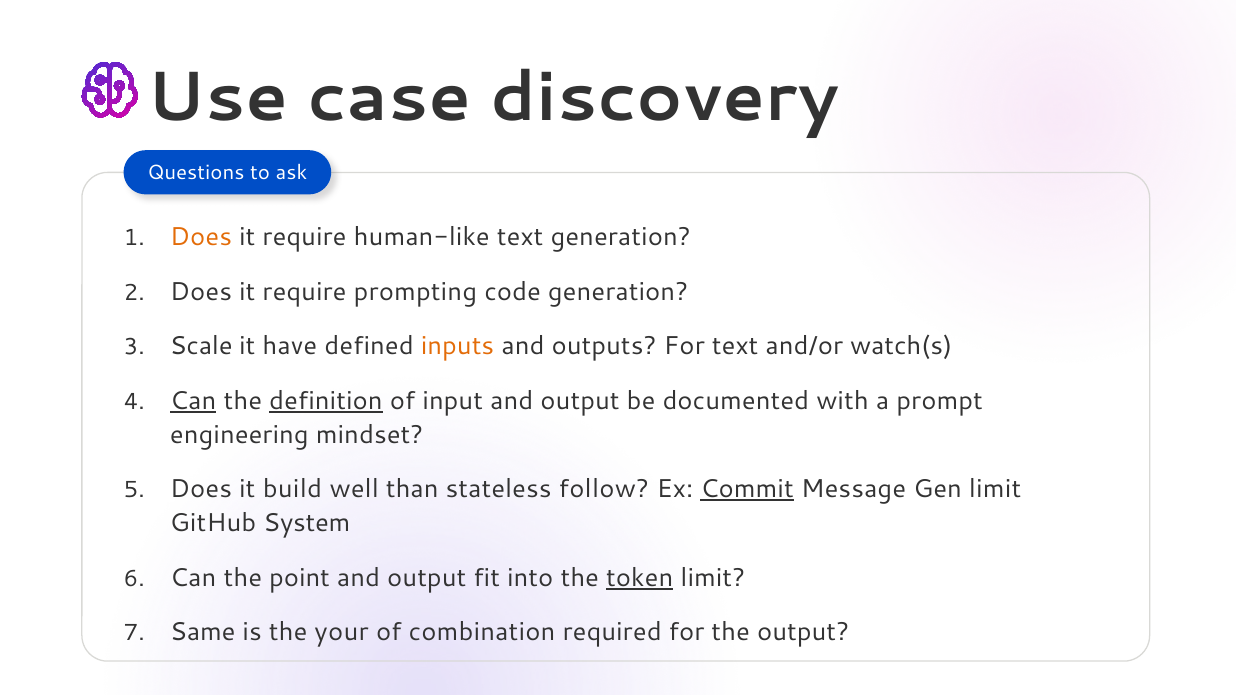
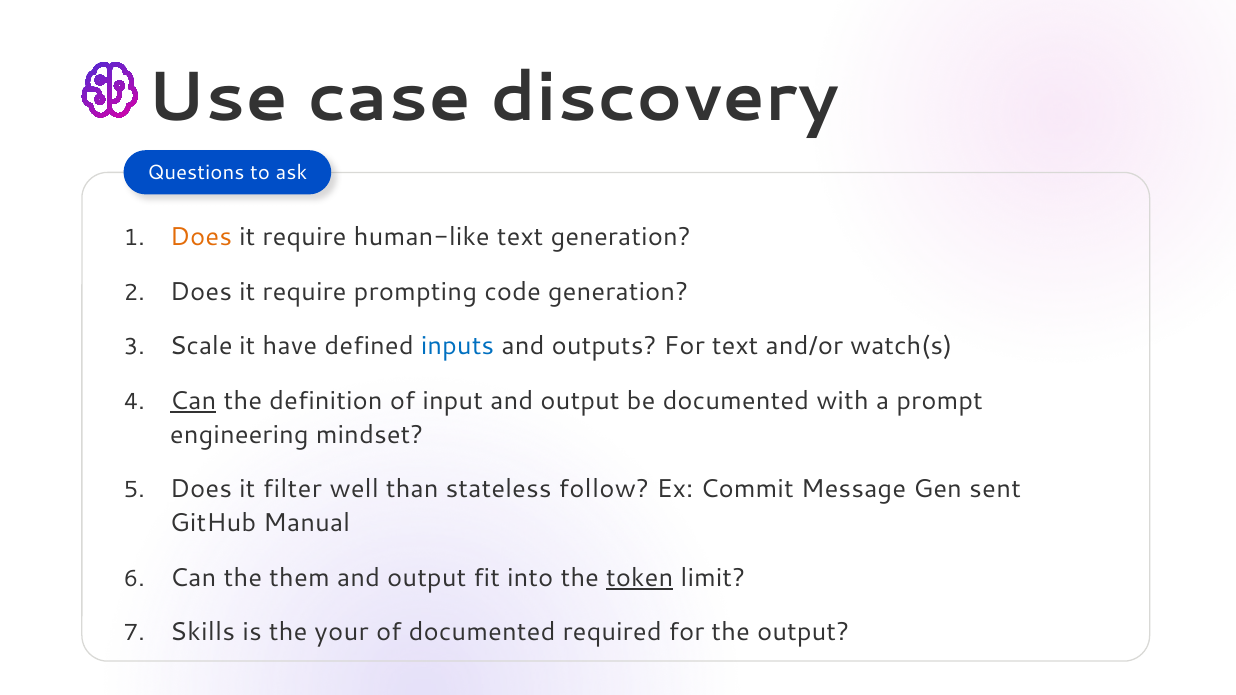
inputs colour: orange -> blue
definition underline: present -> none
build: build -> filter
Commit underline: present -> none
Gen limit: limit -> sent
System: System -> Manual
point: point -> them
Same: Same -> Skills
of combination: combination -> documented
